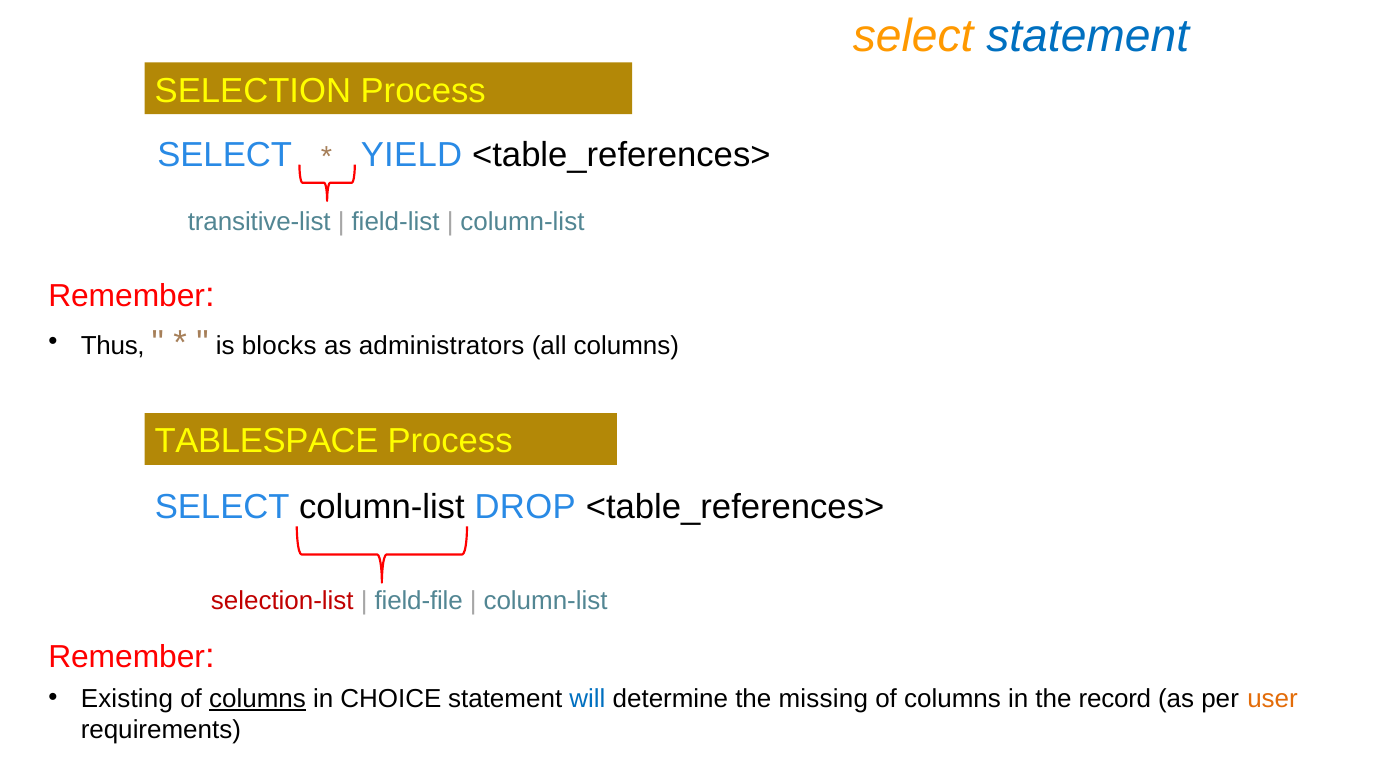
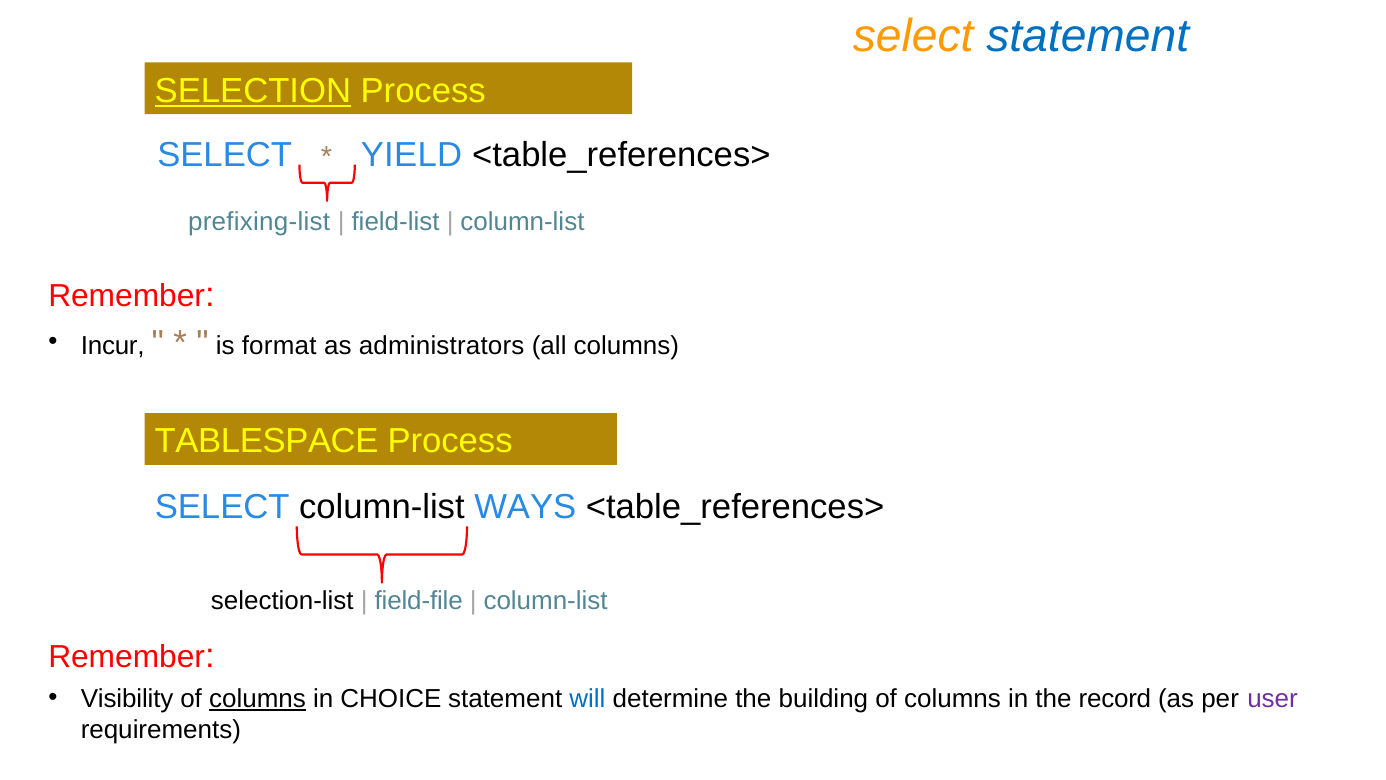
SELECTION underline: none -> present
transitive-list: transitive-list -> prefixing-list
Thus: Thus -> Incur
blocks: blocks -> format
DROP: DROP -> WAYS
selection-list colour: red -> black
Existing: Existing -> Visibility
missing: missing -> building
user colour: orange -> purple
